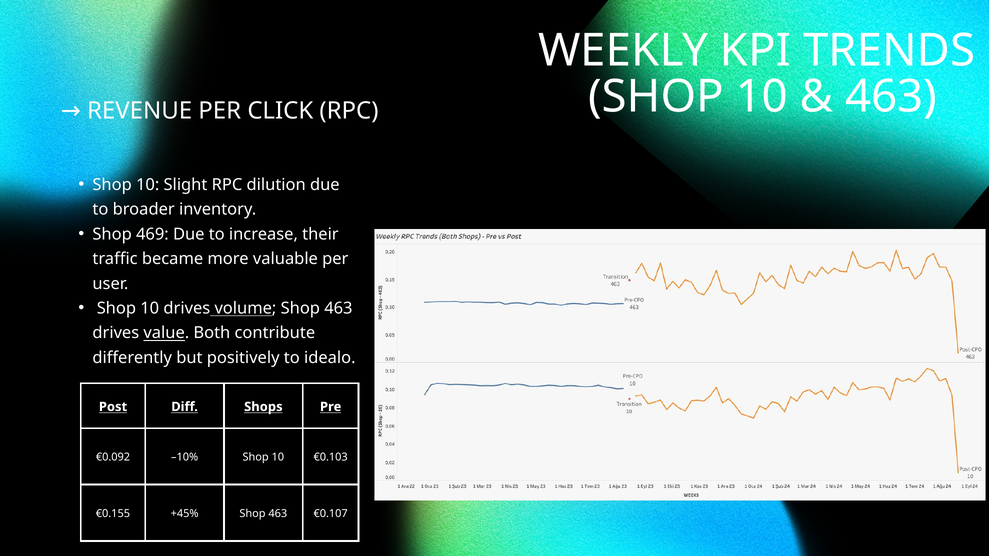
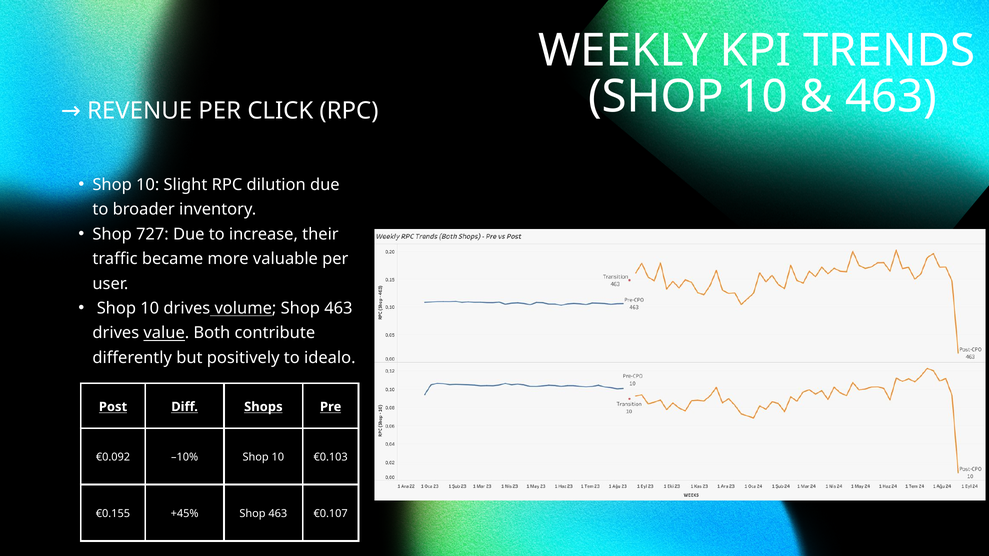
469: 469 -> 727
